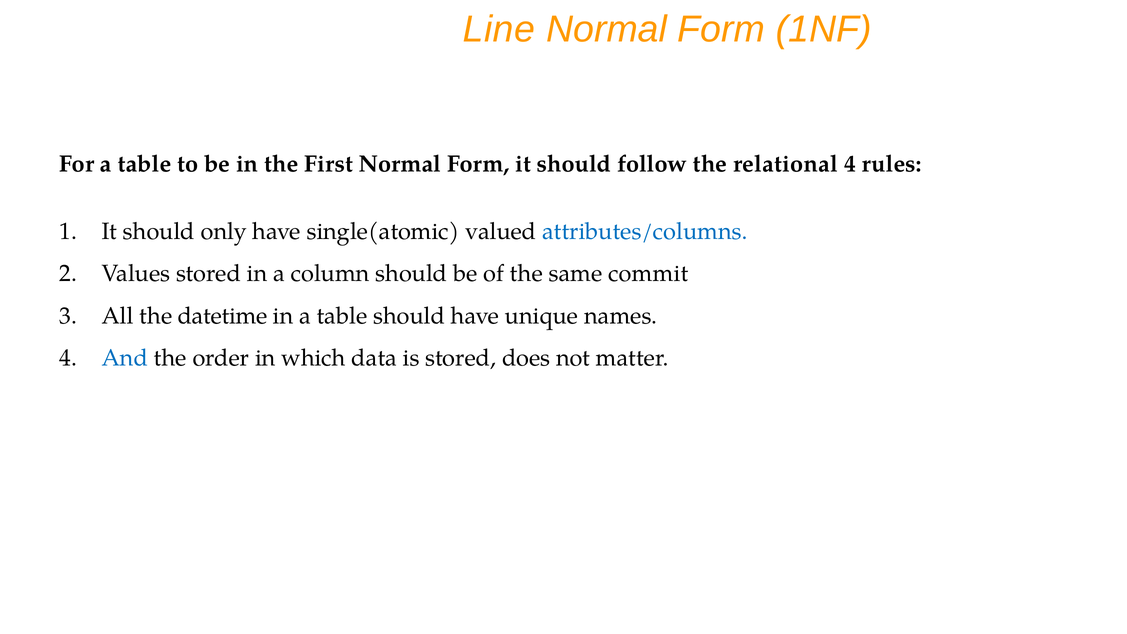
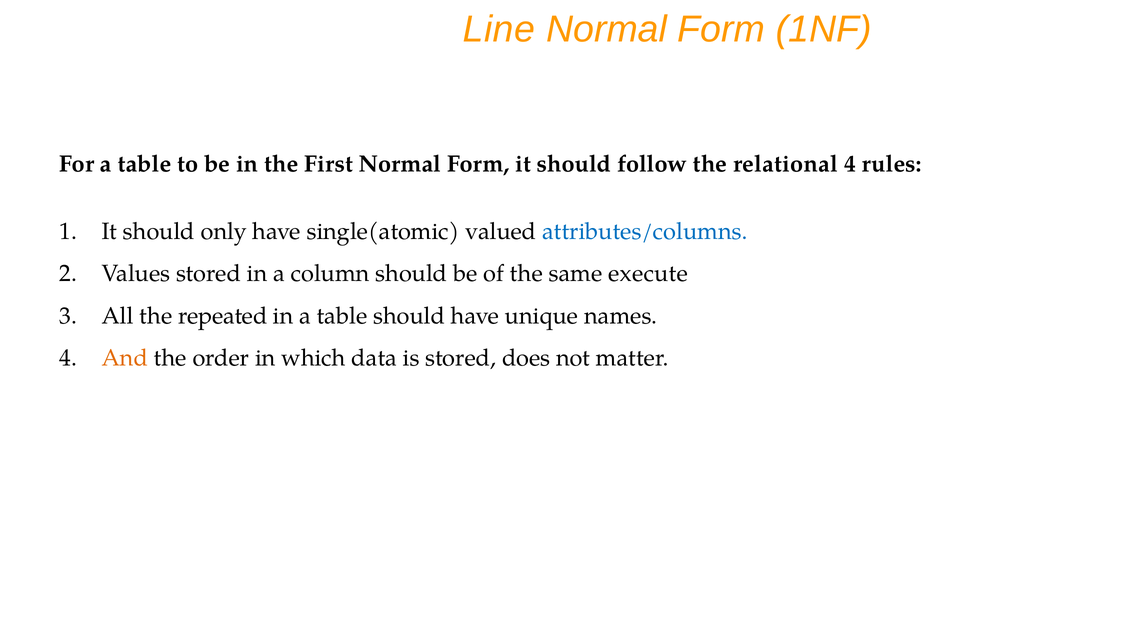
commit: commit -> execute
datetime: datetime -> repeated
And colour: blue -> orange
